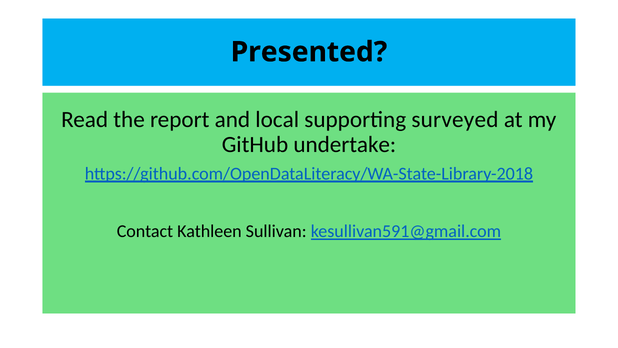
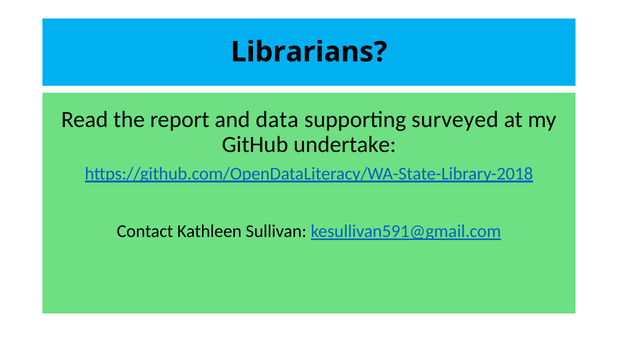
Presented: Presented -> Librarians
local: local -> data
